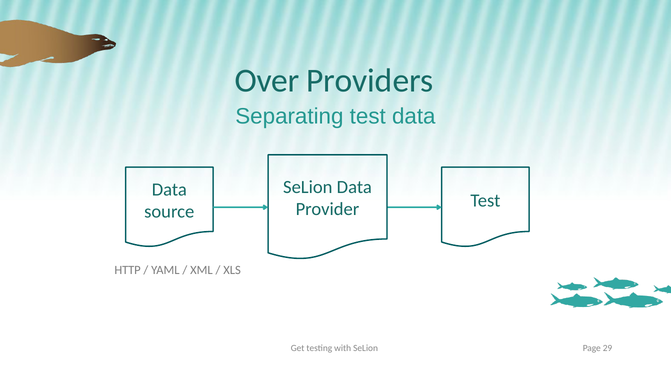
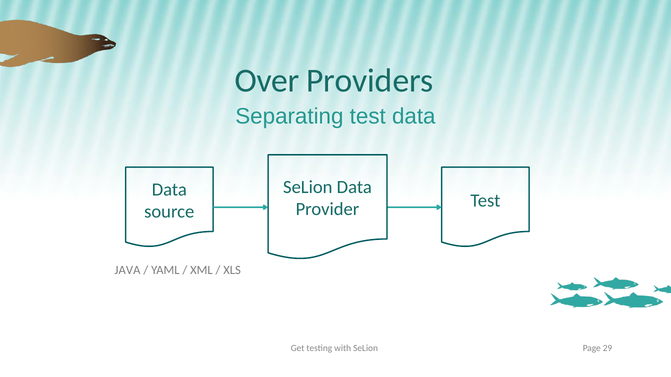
HTTP: HTTP -> JAVA
